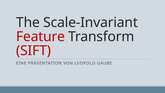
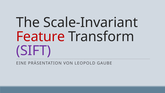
SIFT colour: red -> purple
